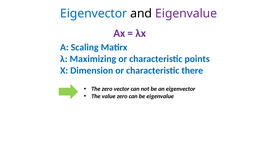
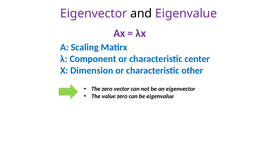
Eigenvector at (94, 13) colour: blue -> purple
Maximizing: Maximizing -> Component
points: points -> center
there: there -> other
